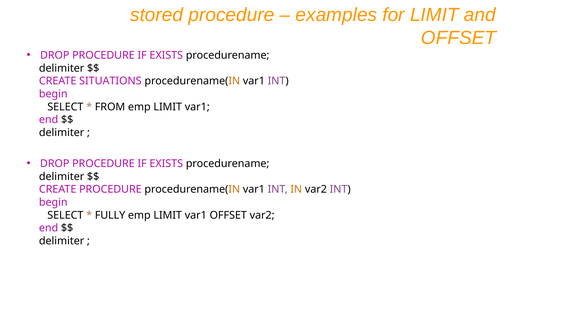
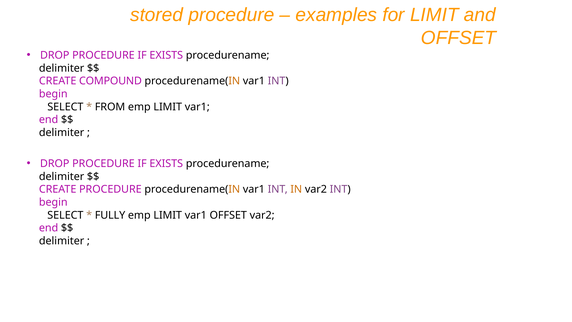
SITUATIONS: SITUATIONS -> COMPOUND
